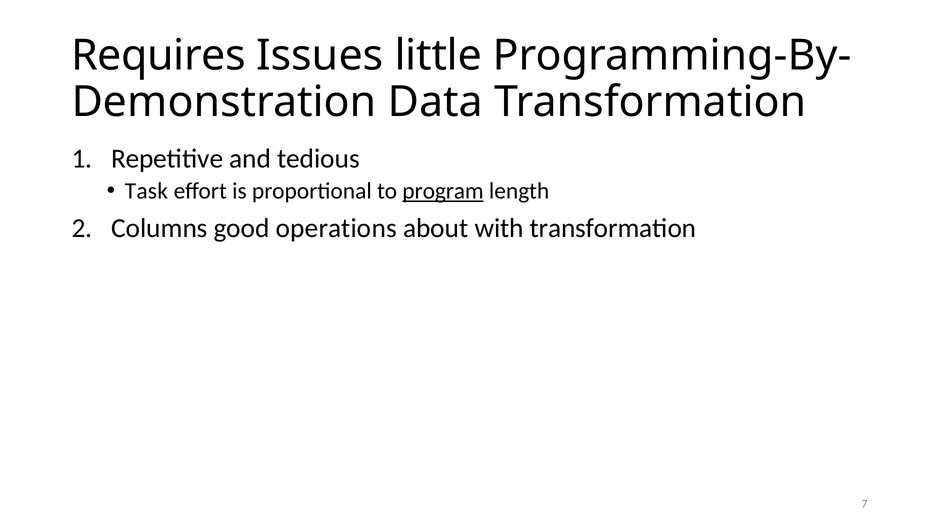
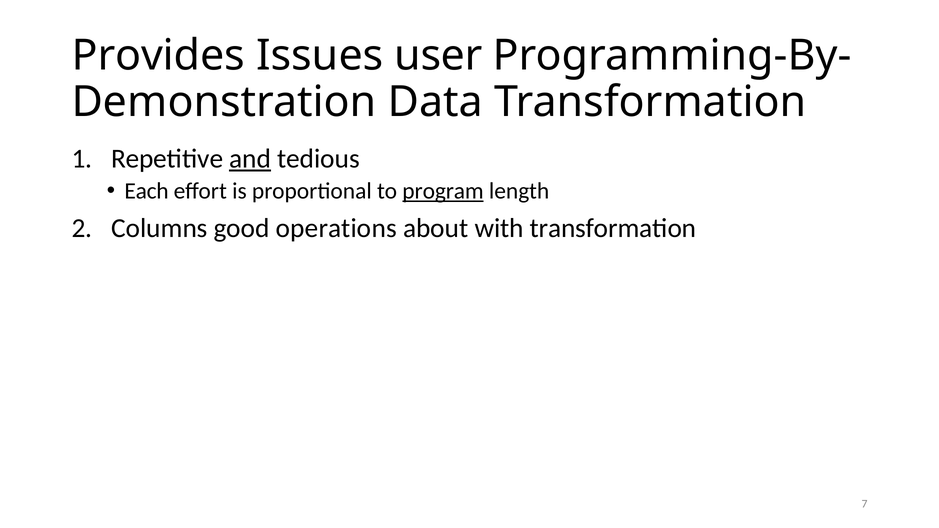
Requires: Requires -> Provides
little: little -> user
and underline: none -> present
Task: Task -> Each
